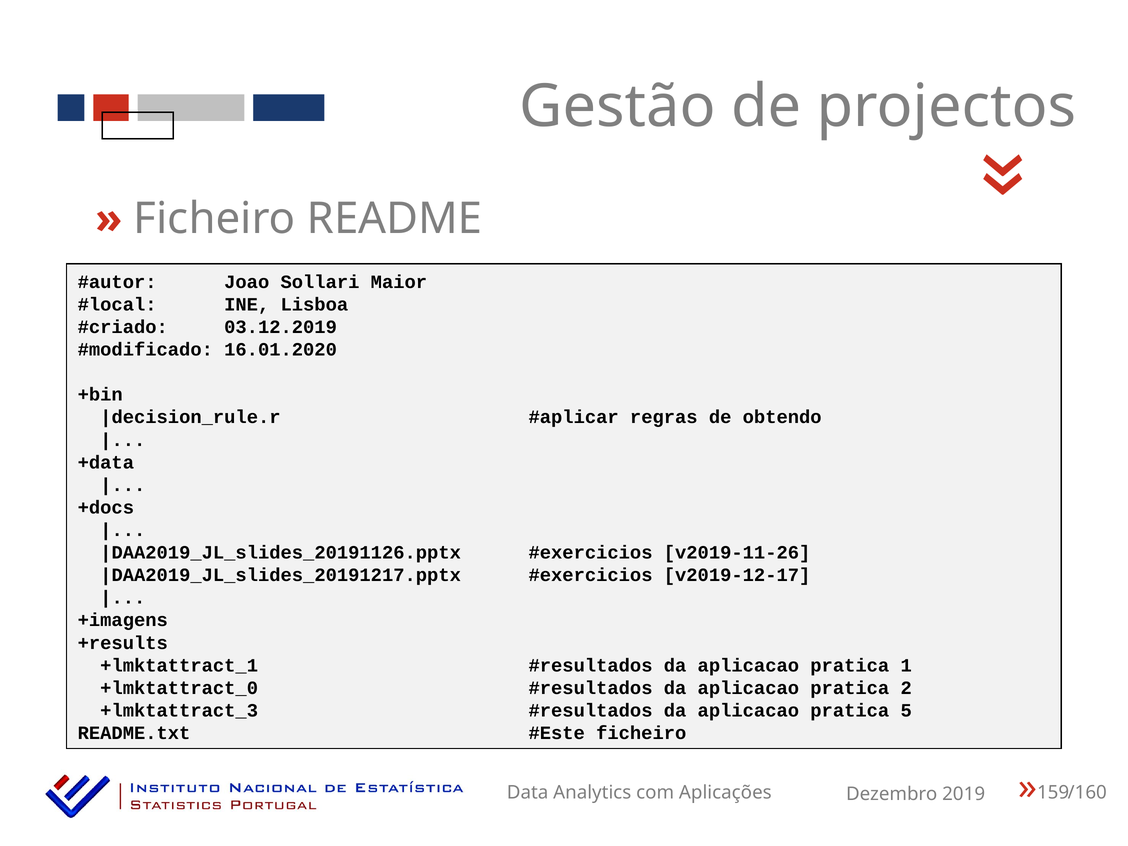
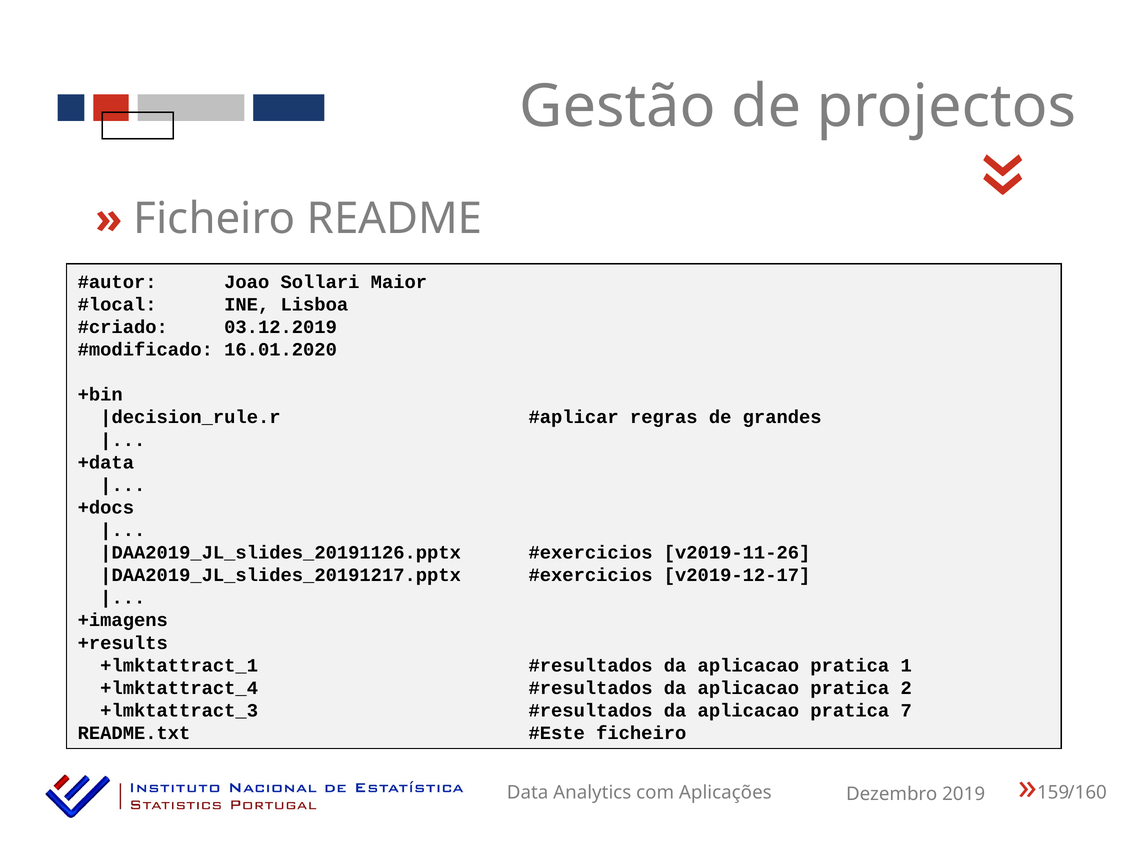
obtendo: obtendo -> grandes
+lmktattract_0: +lmktattract_0 -> +lmktattract_4
5: 5 -> 7
